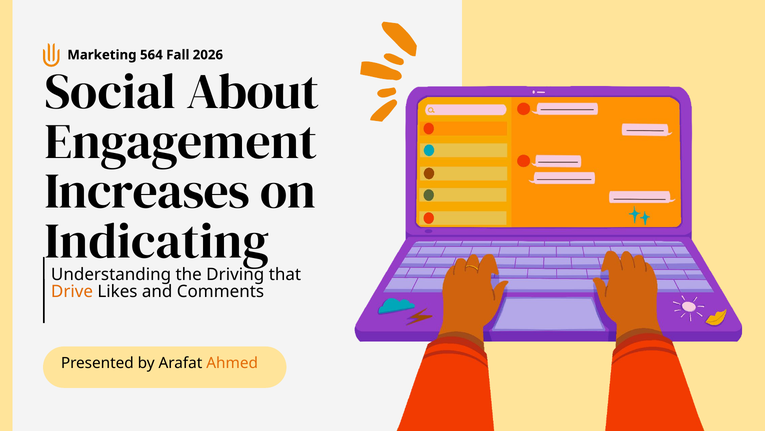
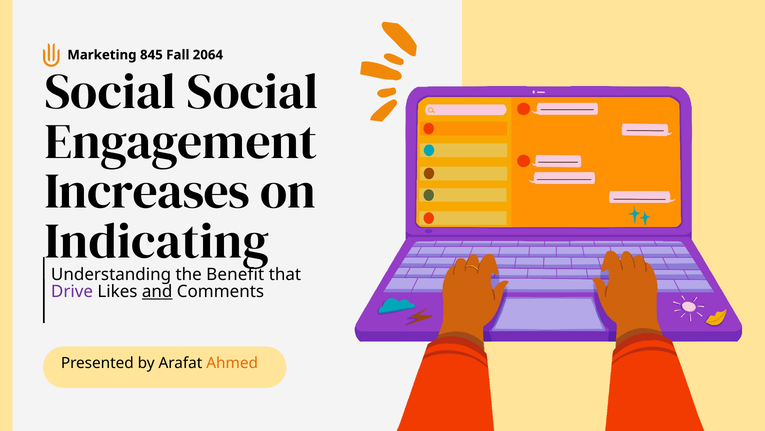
564: 564 -> 845
2026: 2026 -> 2064
Social About: About -> Social
Driving: Driving -> Benefit
Drive colour: orange -> purple
and underline: none -> present
